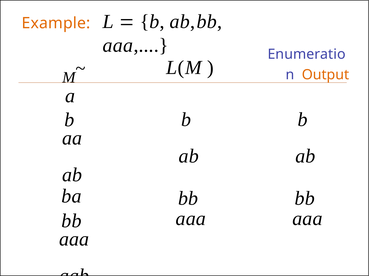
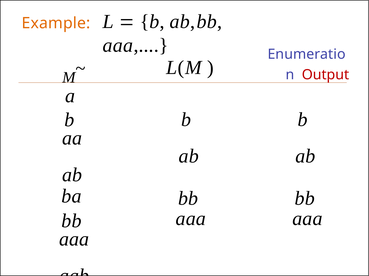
Output colour: orange -> red
